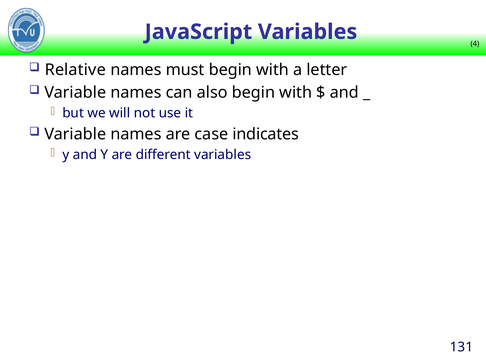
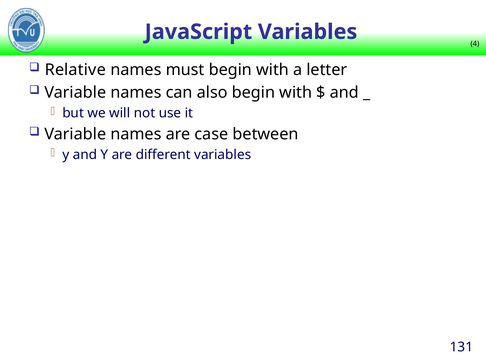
indicates: indicates -> between
